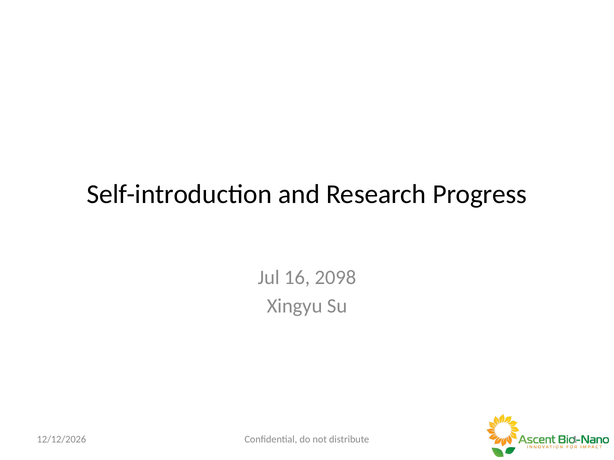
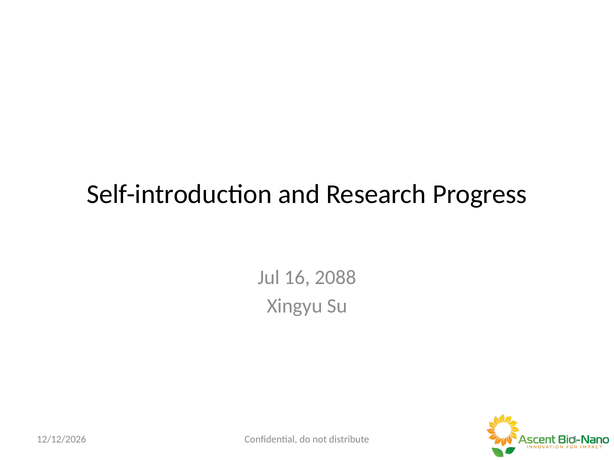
2098: 2098 -> 2088
